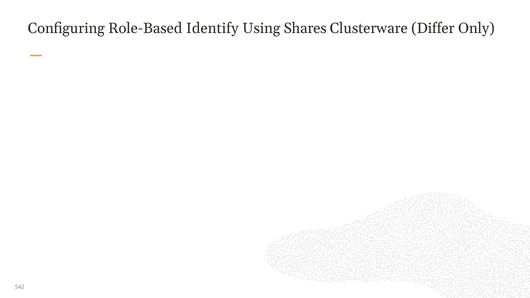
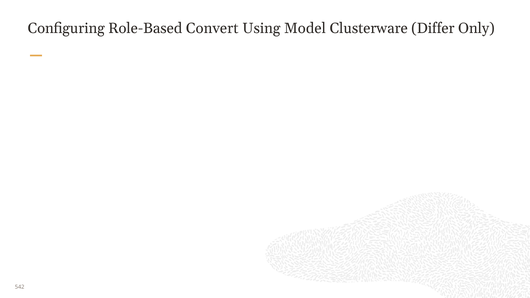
Identify: Identify -> Convert
Shares: Shares -> Model
